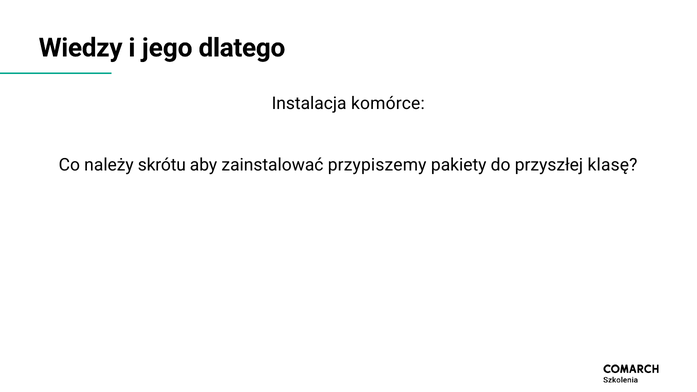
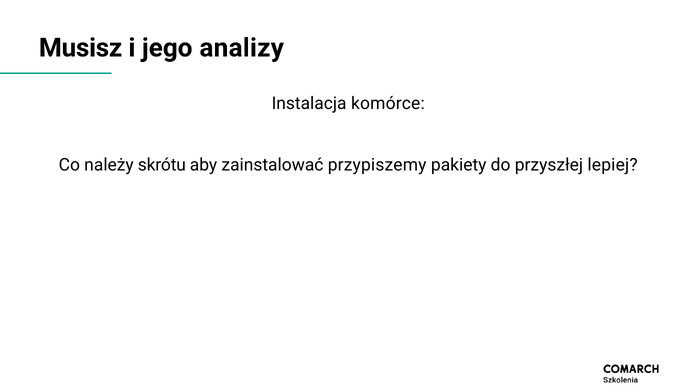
Wiedzy: Wiedzy -> Musisz
dlatego: dlatego -> analizy
klasę: klasę -> lepiej
